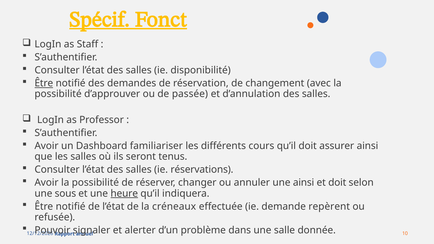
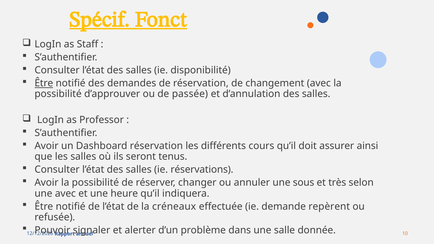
Dashboard familiariser: familiariser -> réservation
une ainsi: ainsi -> sous
et doit: doit -> très
une sous: sous -> avec
heure underline: present -> none
